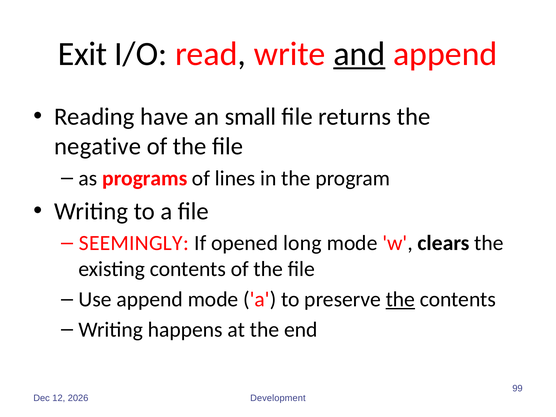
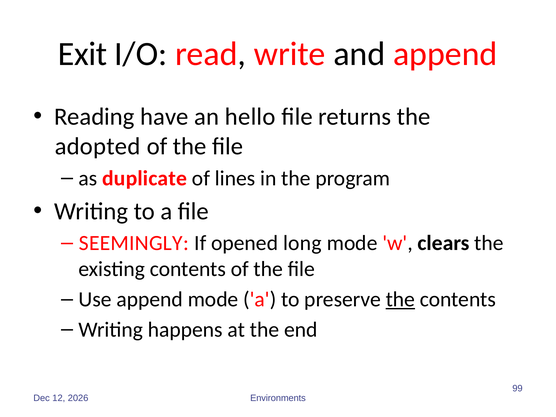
and underline: present -> none
small: small -> hello
negative: negative -> adopted
programs: programs -> duplicate
Development: Development -> Environments
